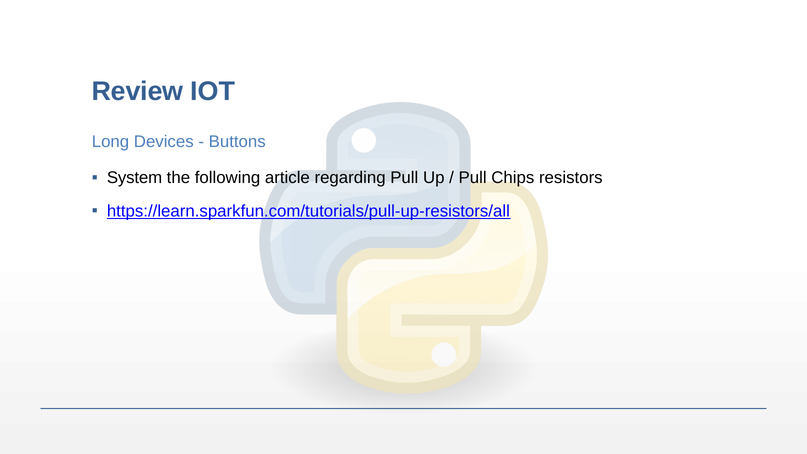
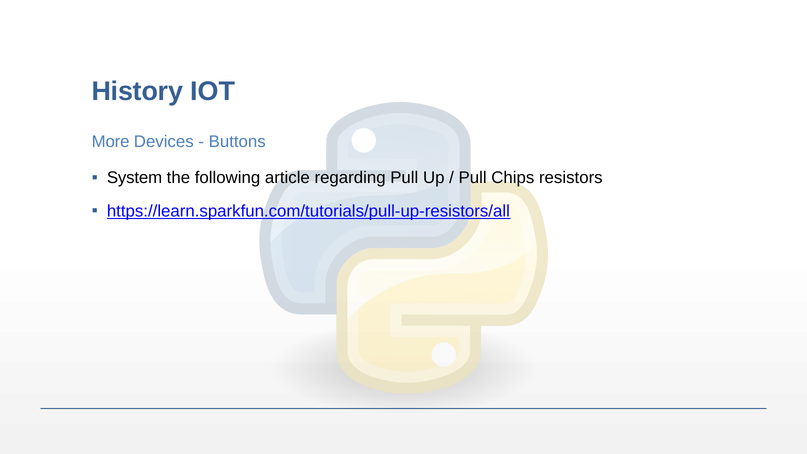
Review: Review -> History
Long: Long -> More
